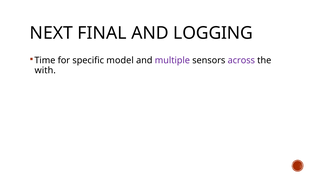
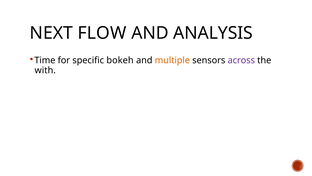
FINAL: FINAL -> FLOW
LOGGING: LOGGING -> ANALYSIS
model: model -> bokeh
multiple colour: purple -> orange
